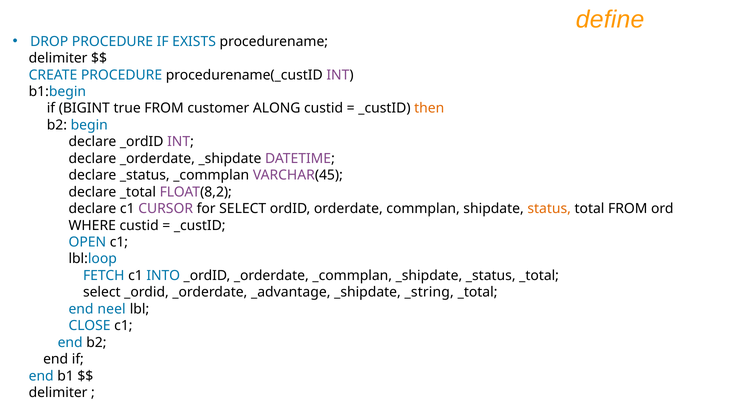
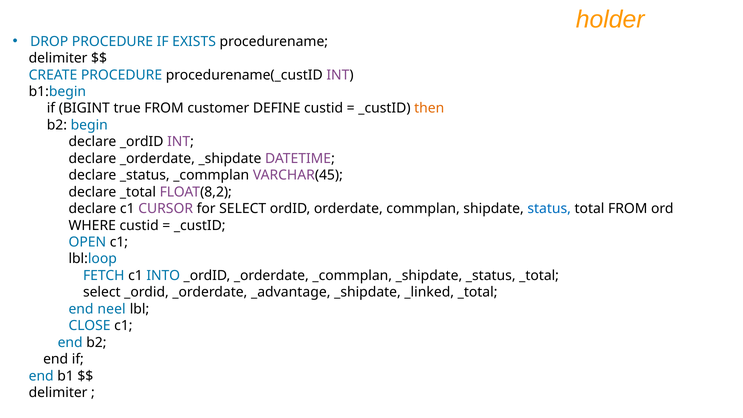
define: define -> holder
ALONG: ALONG -> DEFINE
status colour: orange -> blue
_string: _string -> _linked
